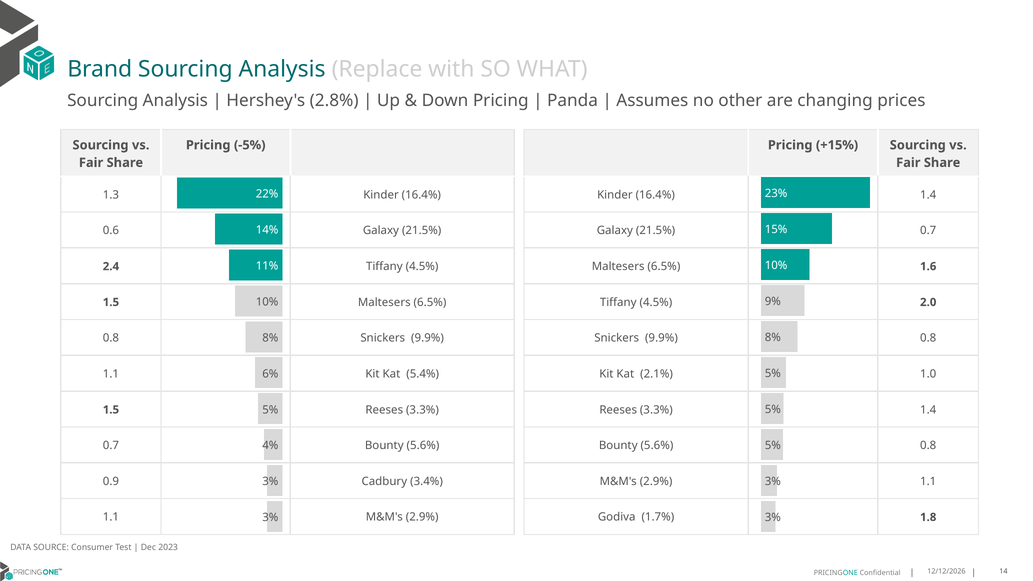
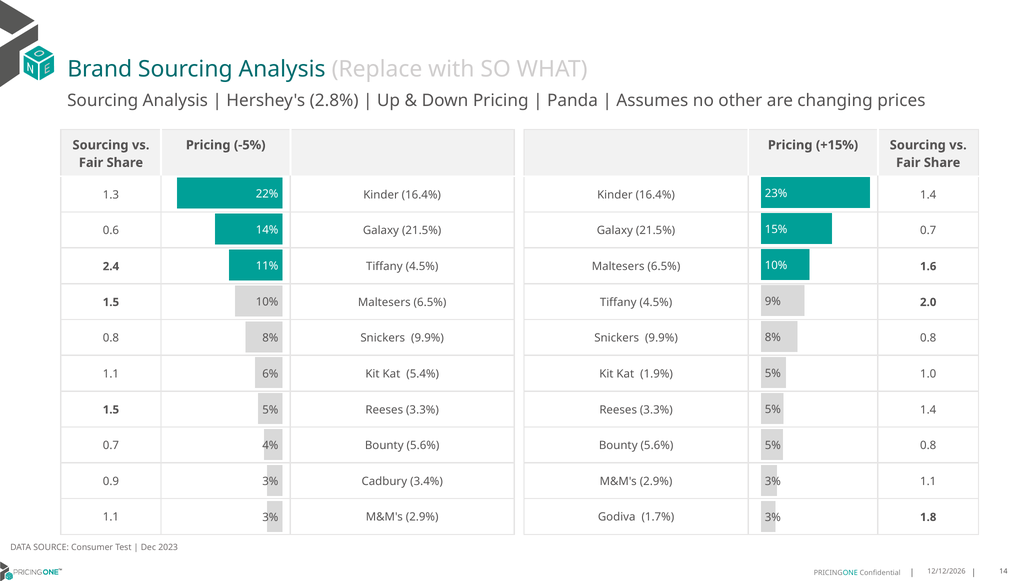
2.1%: 2.1% -> 1.9%
